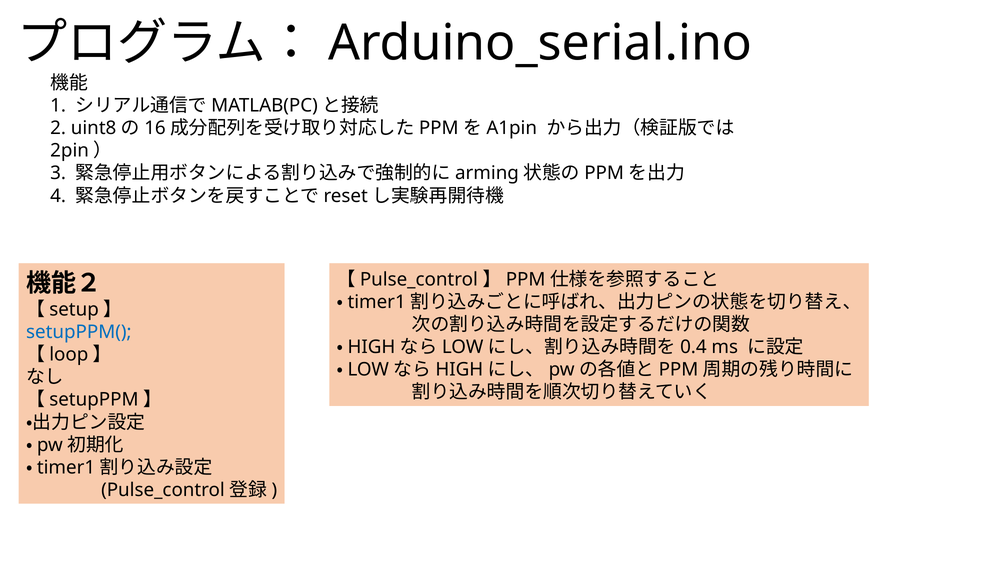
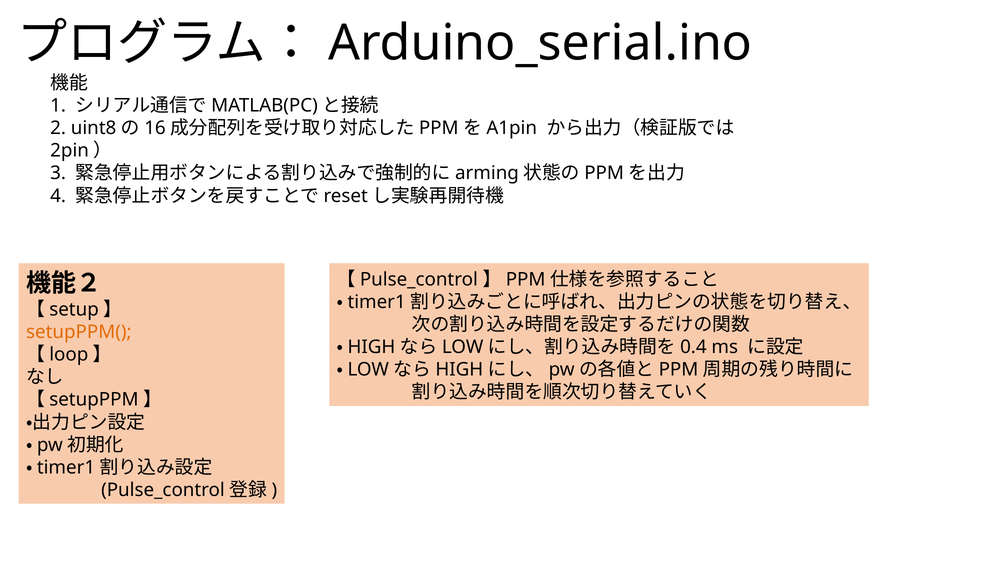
setupPPM( colour: blue -> orange
